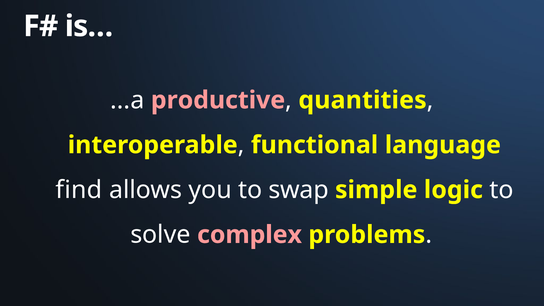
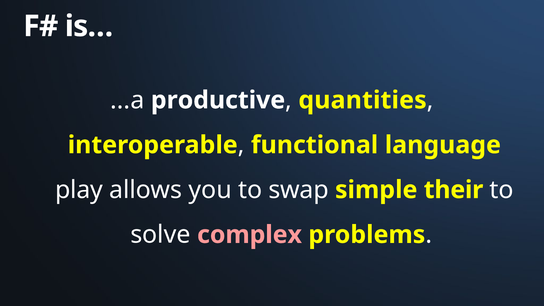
productive colour: pink -> white
find: find -> play
logic: logic -> their
